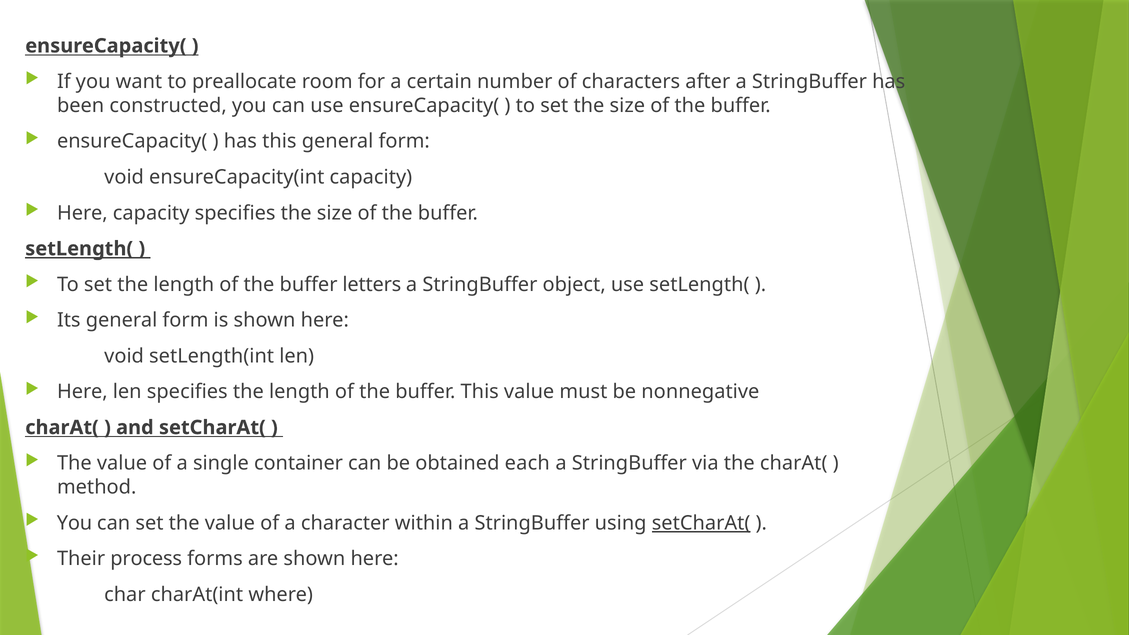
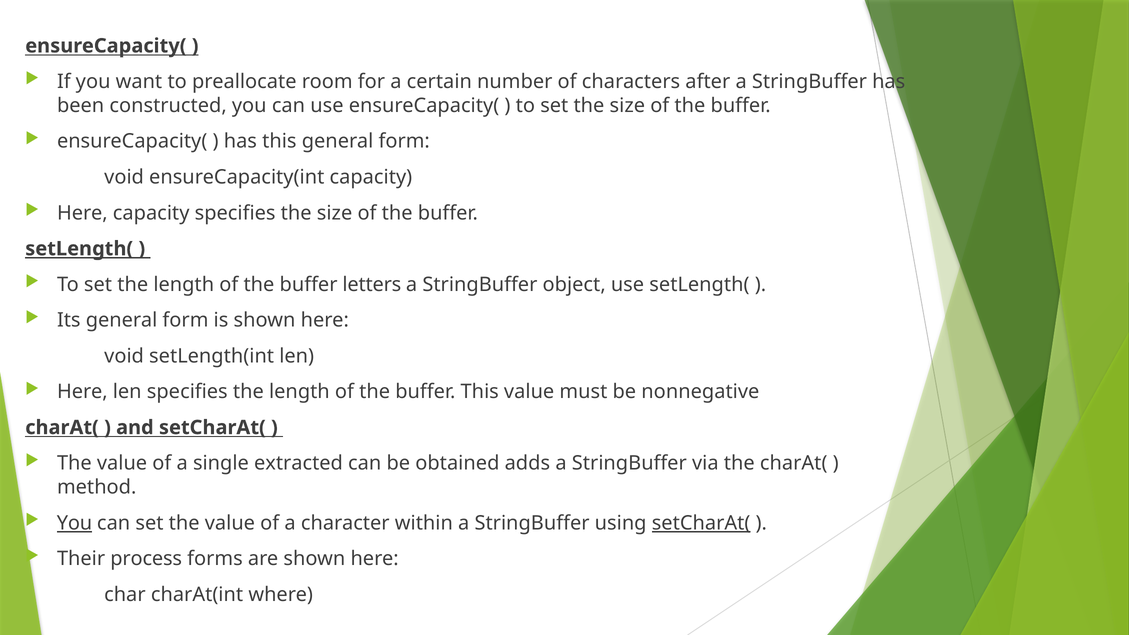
container: container -> extracted
each: each -> adds
You at (74, 523) underline: none -> present
